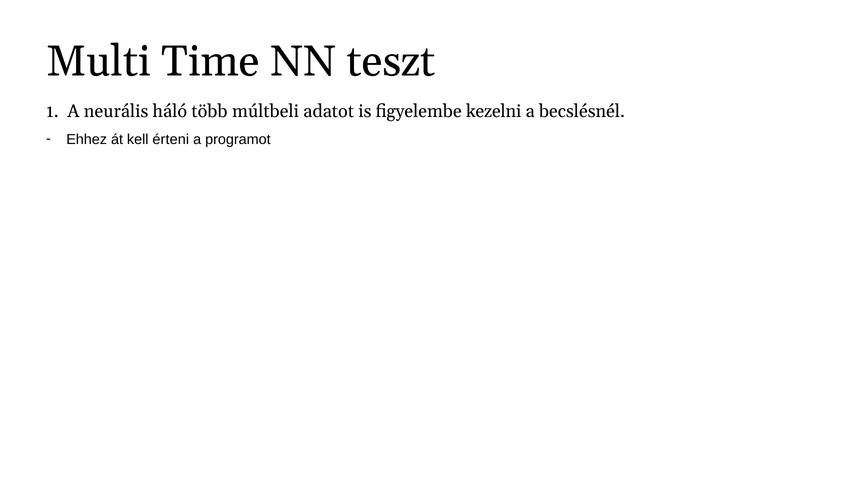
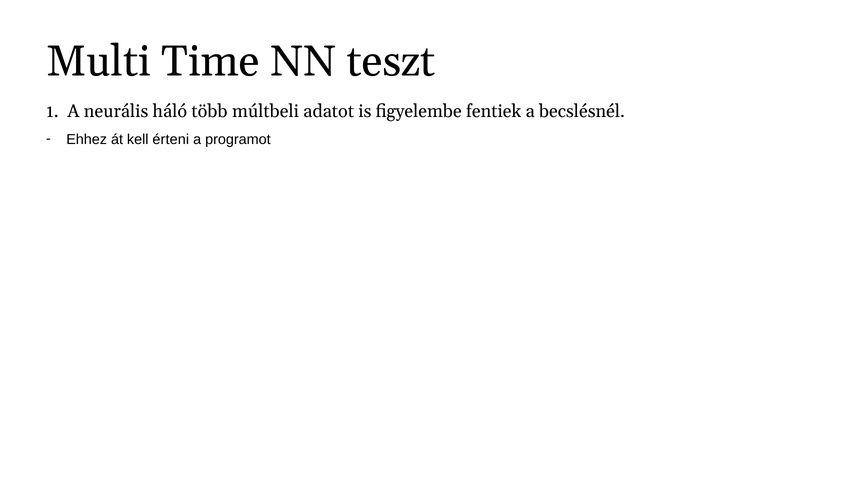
kezelni: kezelni -> fentiek
